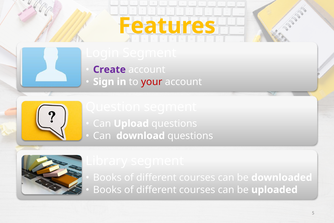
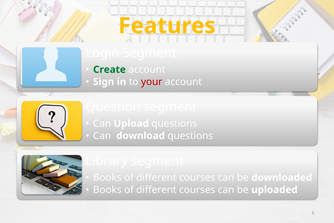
Create colour: purple -> green
